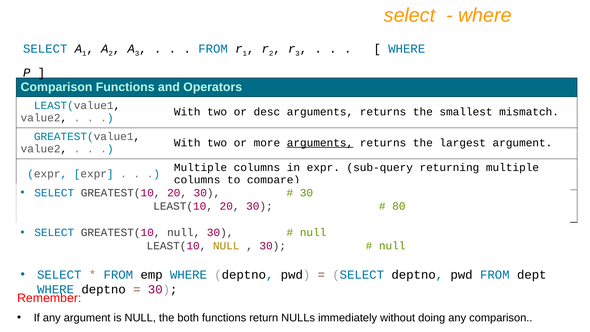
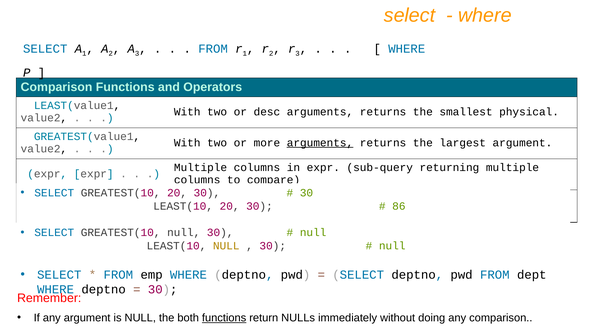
mismatch: mismatch -> physical
80: 80 -> 86
functions at (224, 318) underline: none -> present
